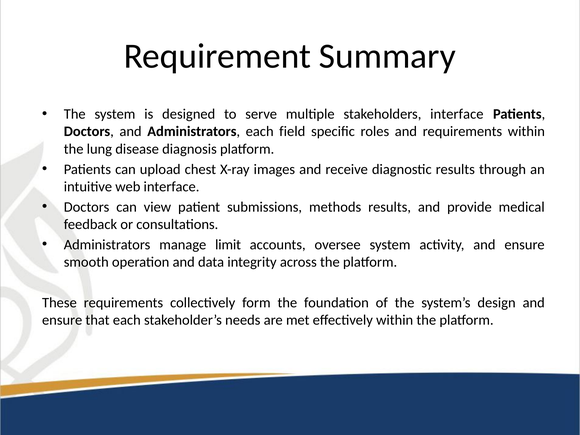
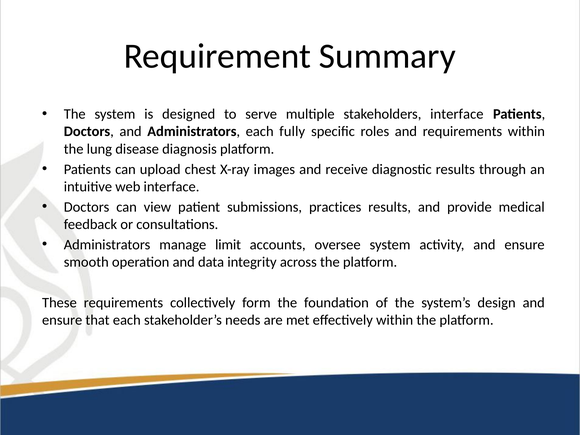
field: field -> fully
methods: methods -> practices
